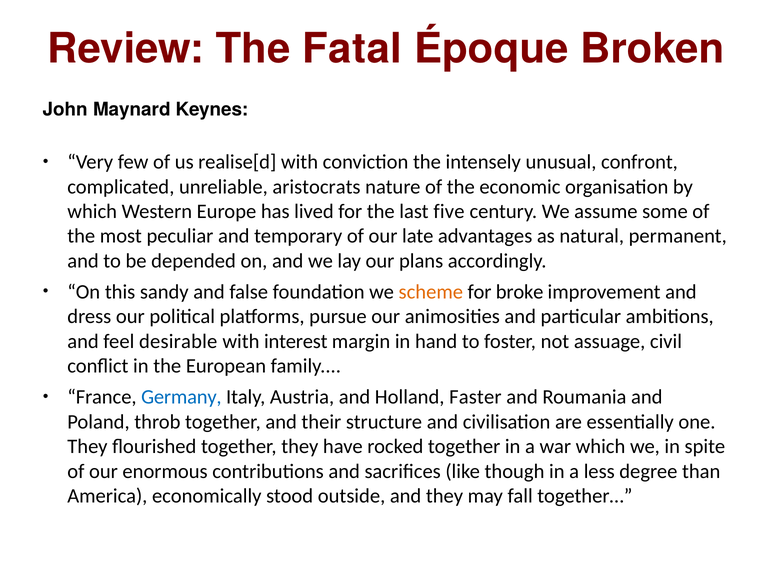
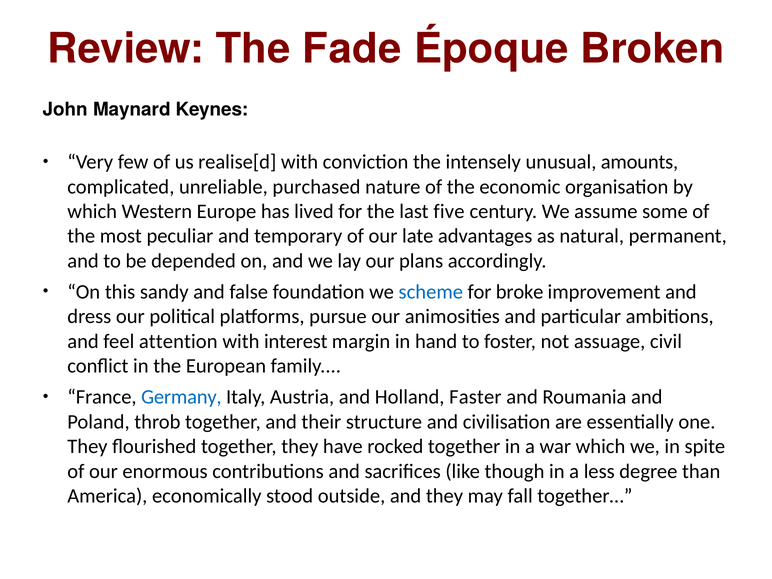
Fatal: Fatal -> Fade
confront: confront -> amounts
aristocrats: aristocrats -> purchased
scheme colour: orange -> blue
desirable: desirable -> attention
